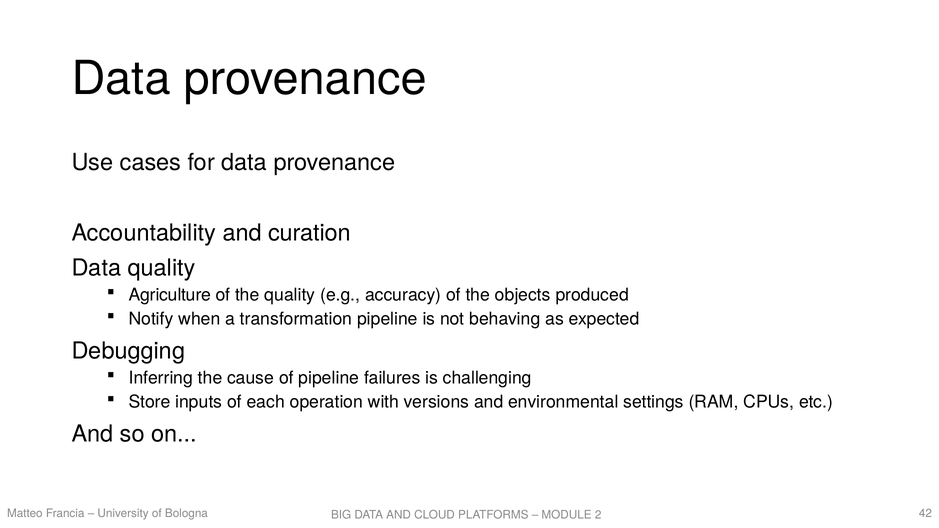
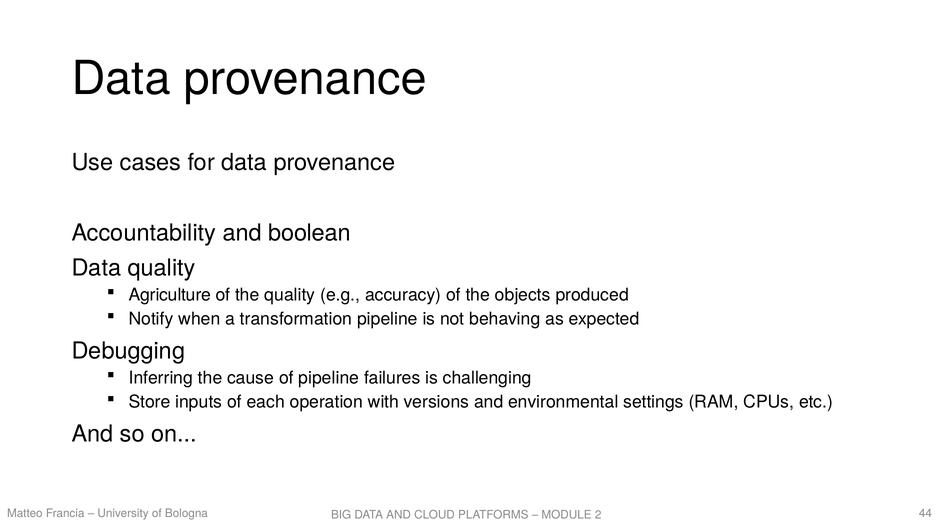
curation: curation -> boolean
42: 42 -> 44
